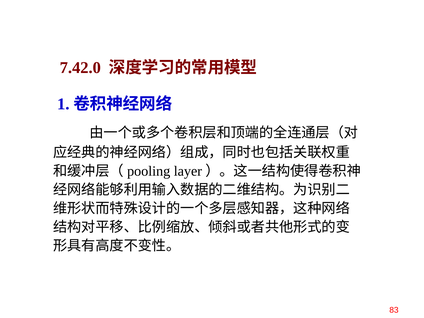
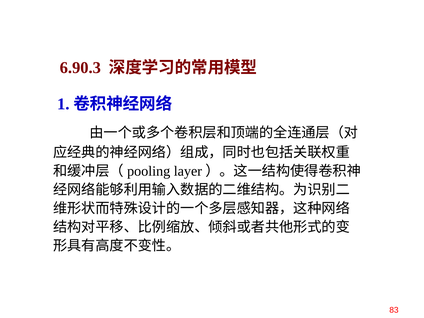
7.42.0: 7.42.0 -> 6.90.3
